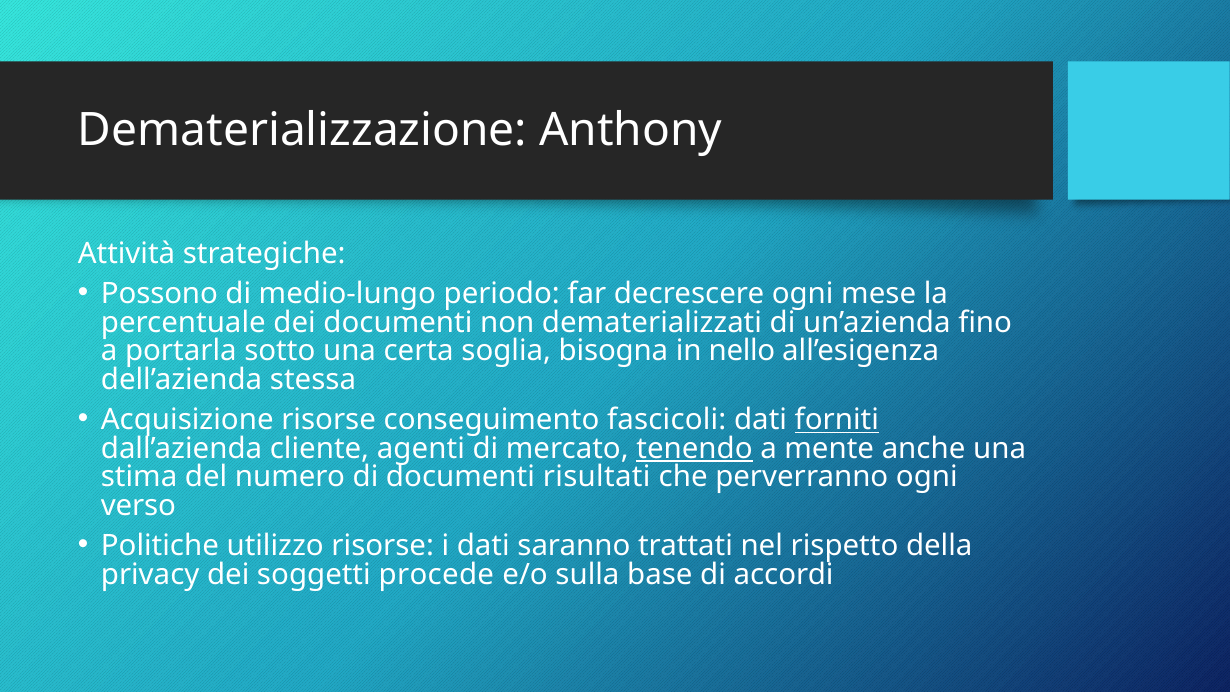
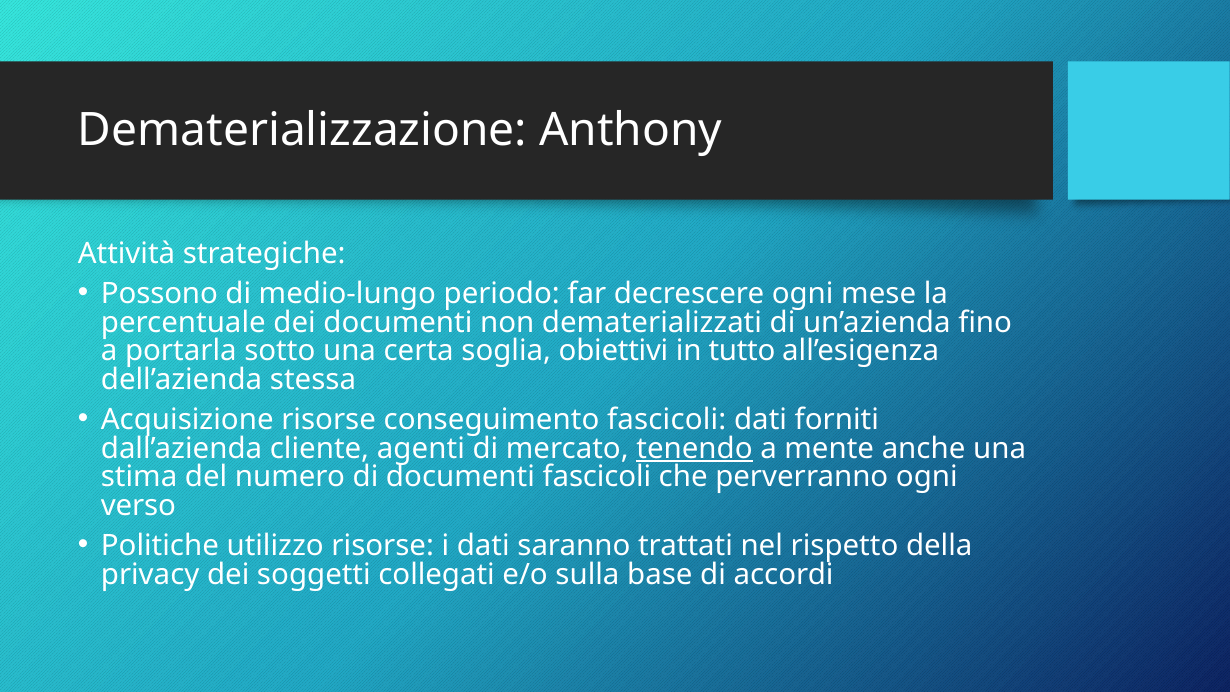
bisogna: bisogna -> obiettivi
nello: nello -> tutto
forniti underline: present -> none
documenti risultati: risultati -> fascicoli
procede: procede -> collegati
